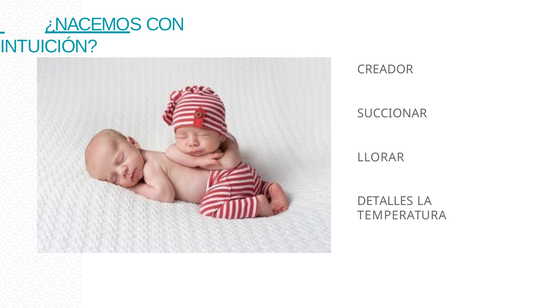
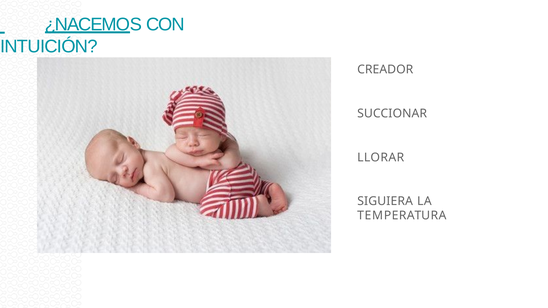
DETALLES: DETALLES -> SIGUIERA
